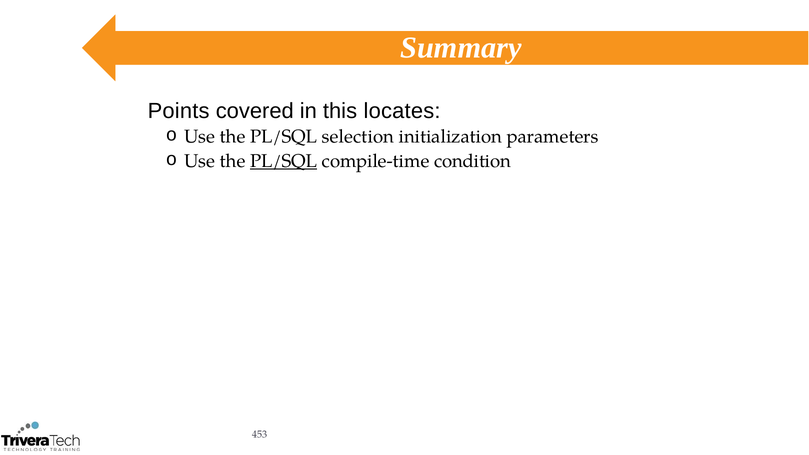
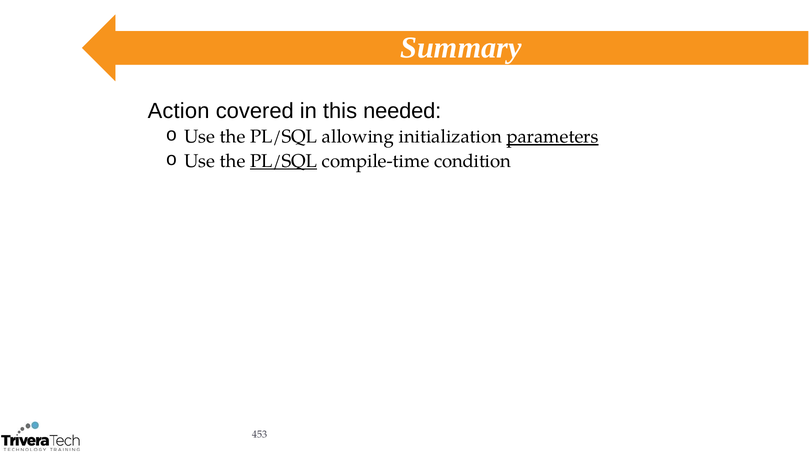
Points: Points -> Action
locates: locates -> needed
selection: selection -> allowing
parameters underline: none -> present
